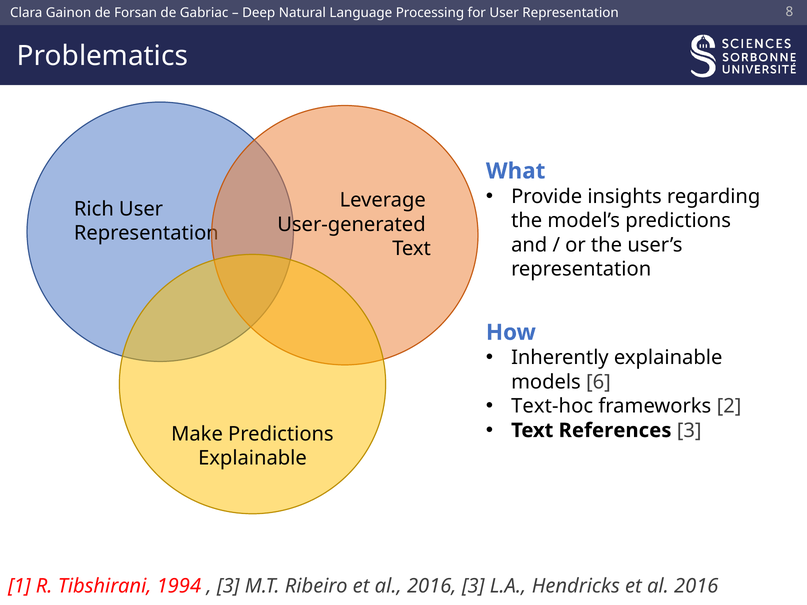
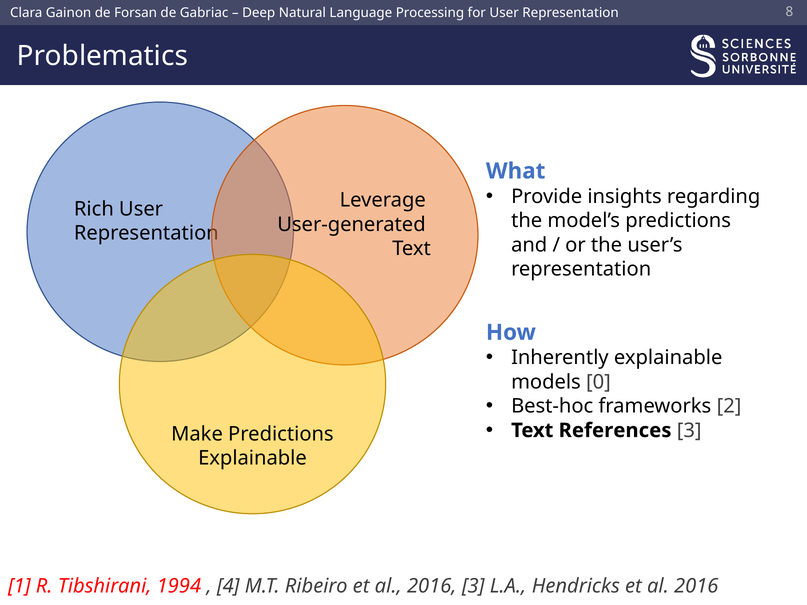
6: 6 -> 0
Text-hoc: Text-hoc -> Best-hoc
3 at (228, 587): 3 -> 4
